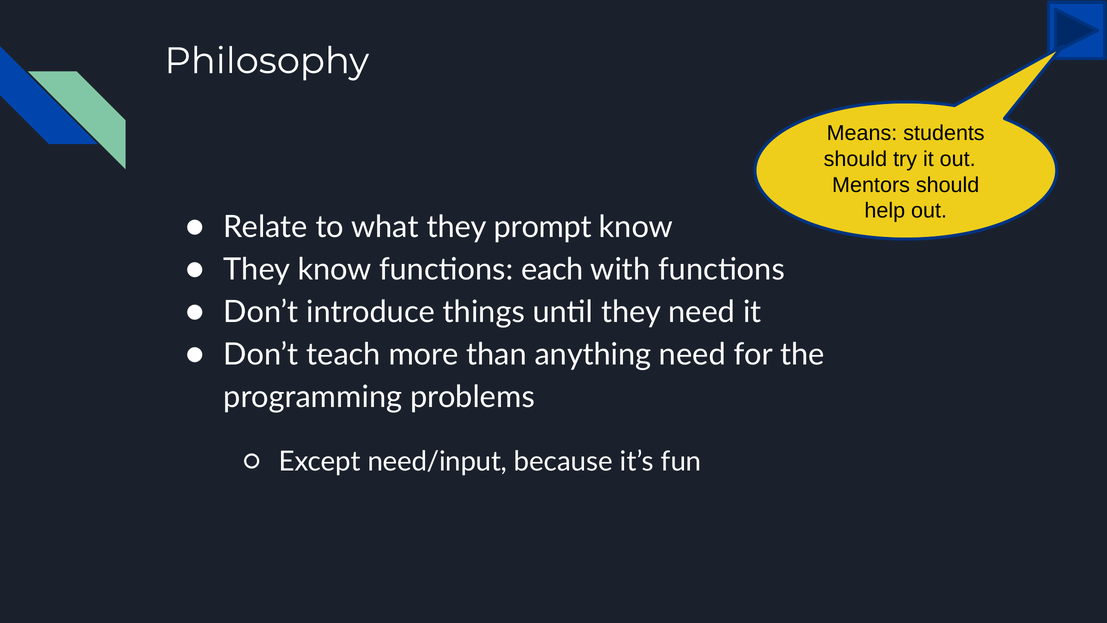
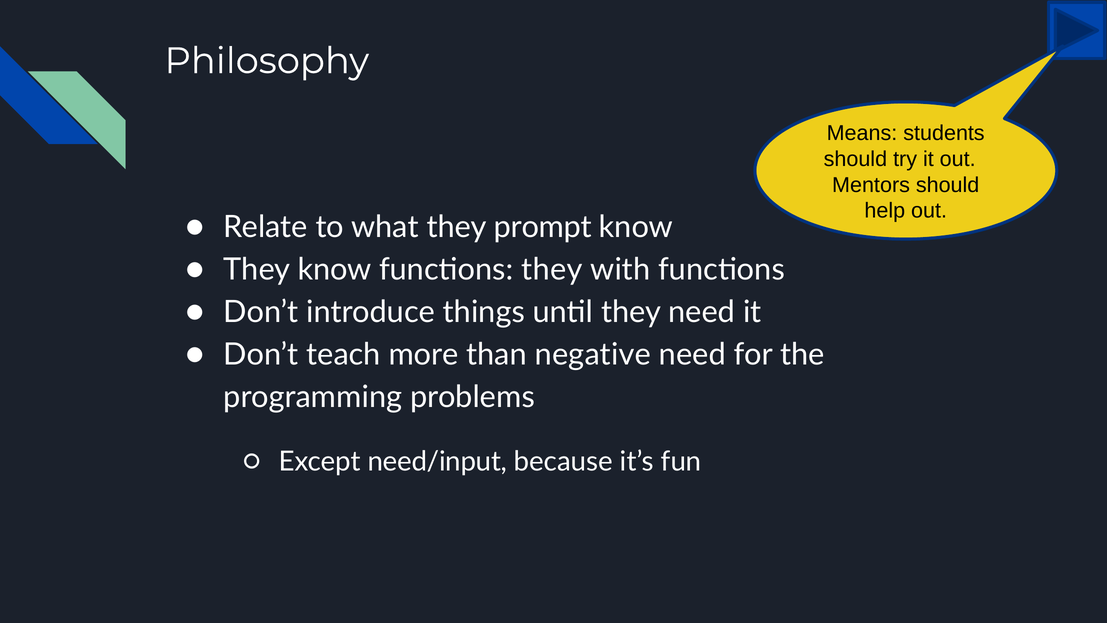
functions each: each -> they
anything: anything -> negative
